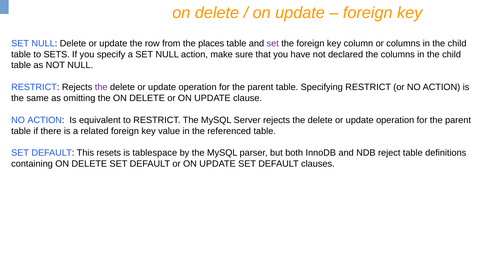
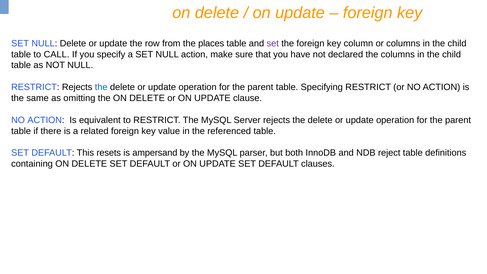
SETS: SETS -> CALL
the at (101, 87) colour: purple -> blue
tablespace: tablespace -> ampersand
